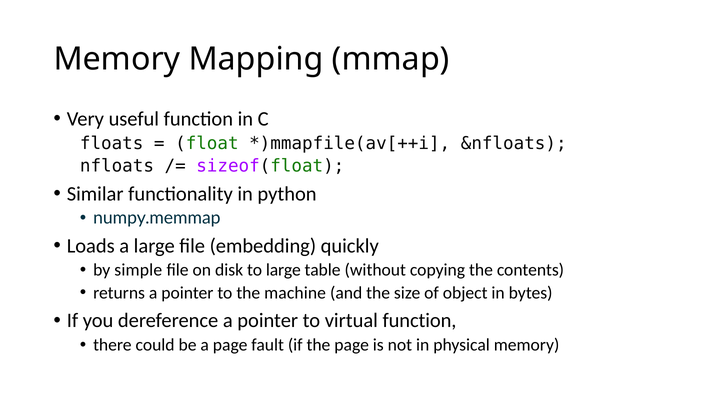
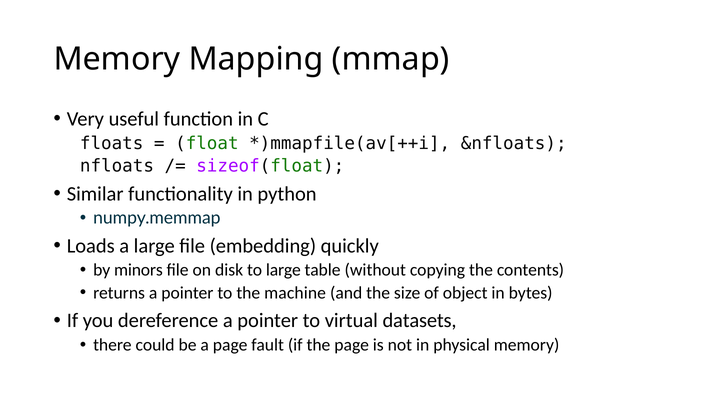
simple: simple -> minors
virtual function: function -> datasets
